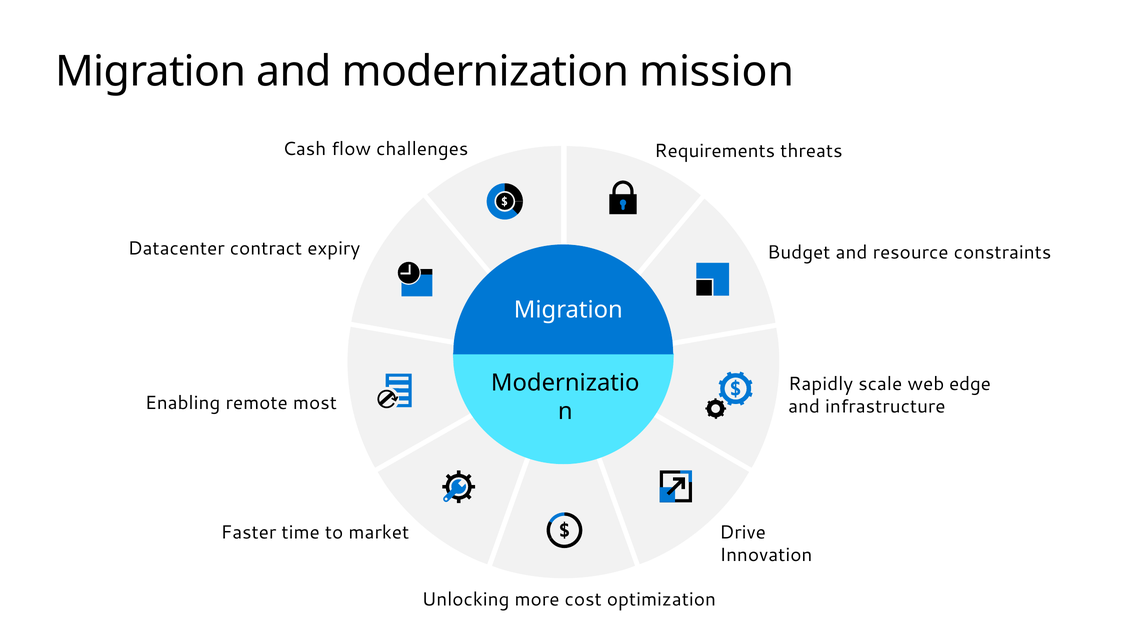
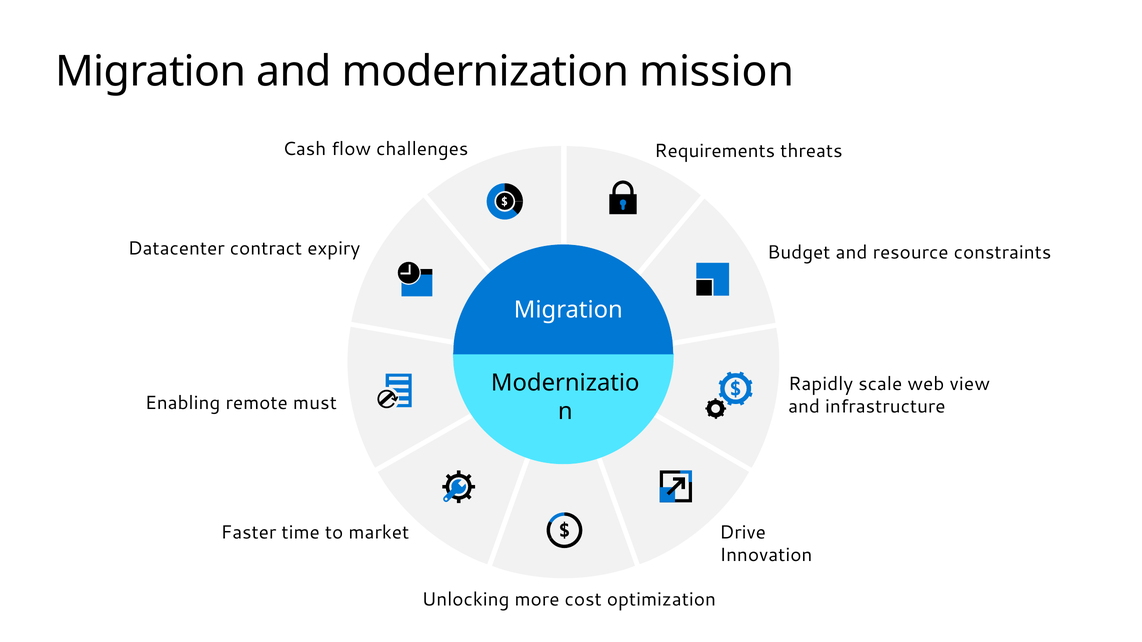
edge: edge -> view
most: most -> must
